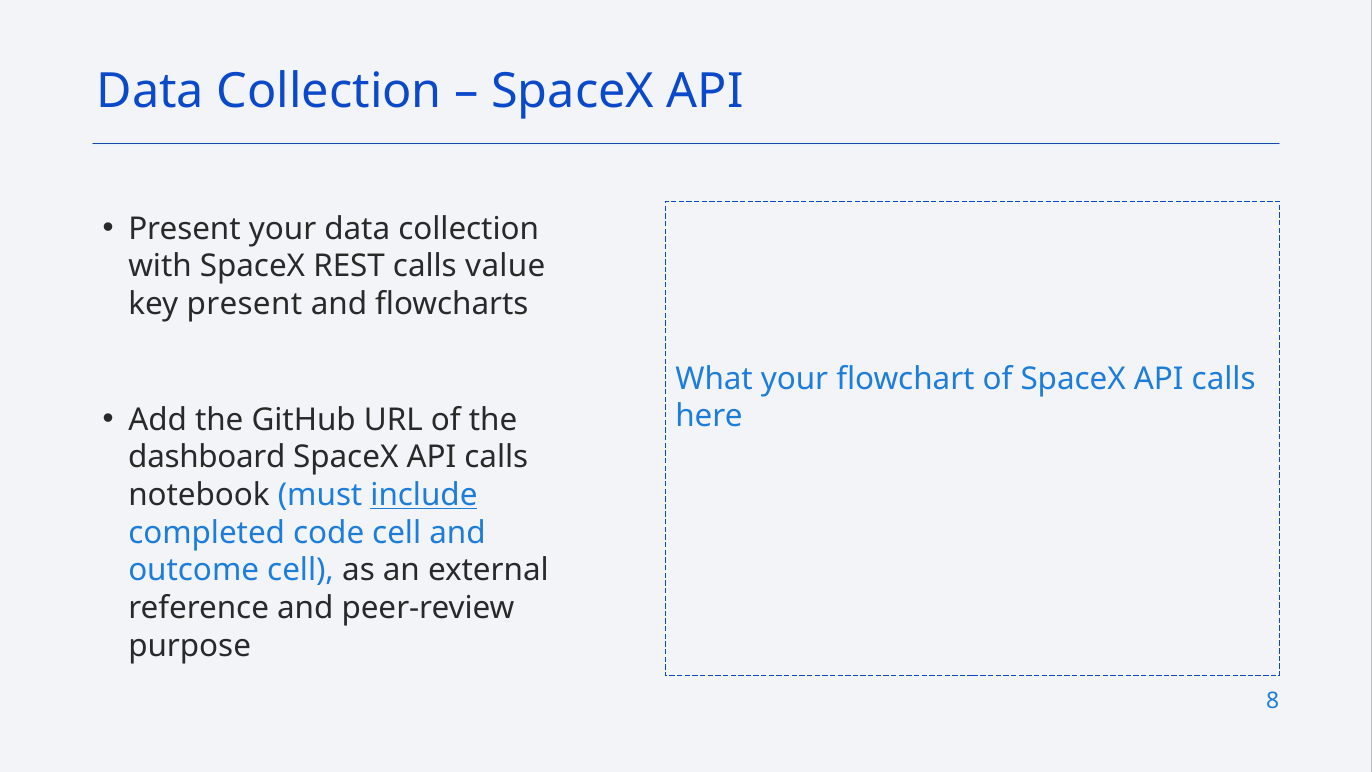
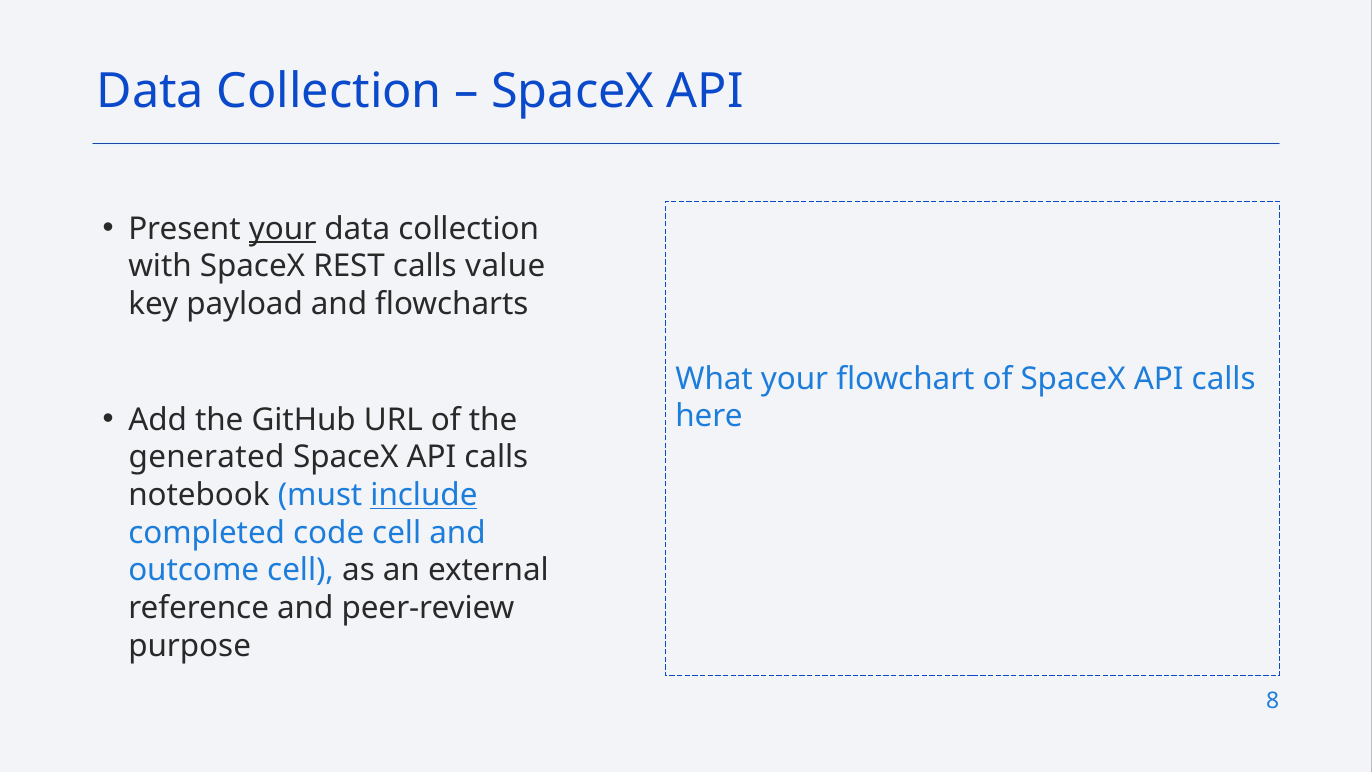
your at (283, 229) underline: none -> present
key present: present -> payload
dashboard: dashboard -> generated
